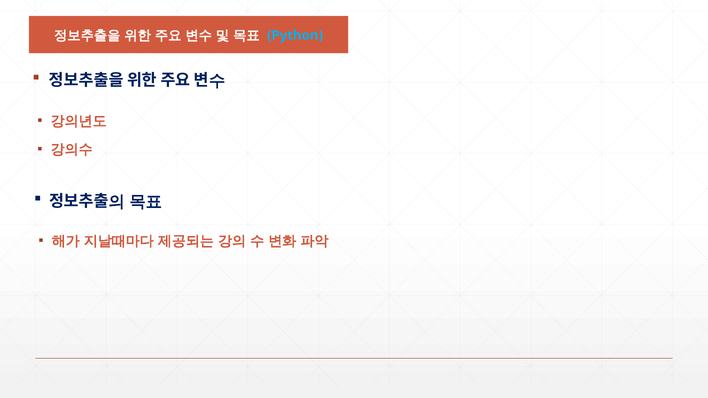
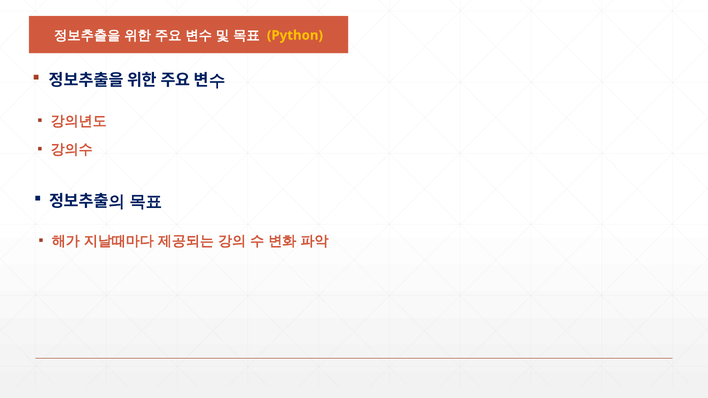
Python colour: light blue -> yellow
